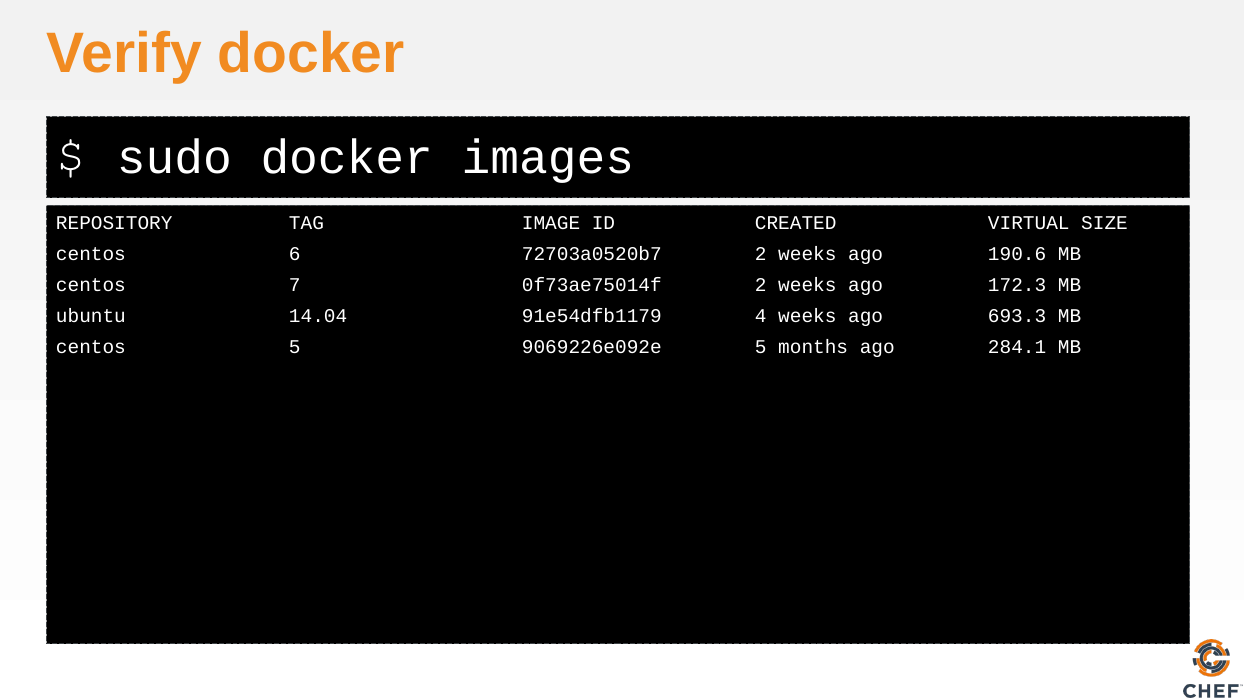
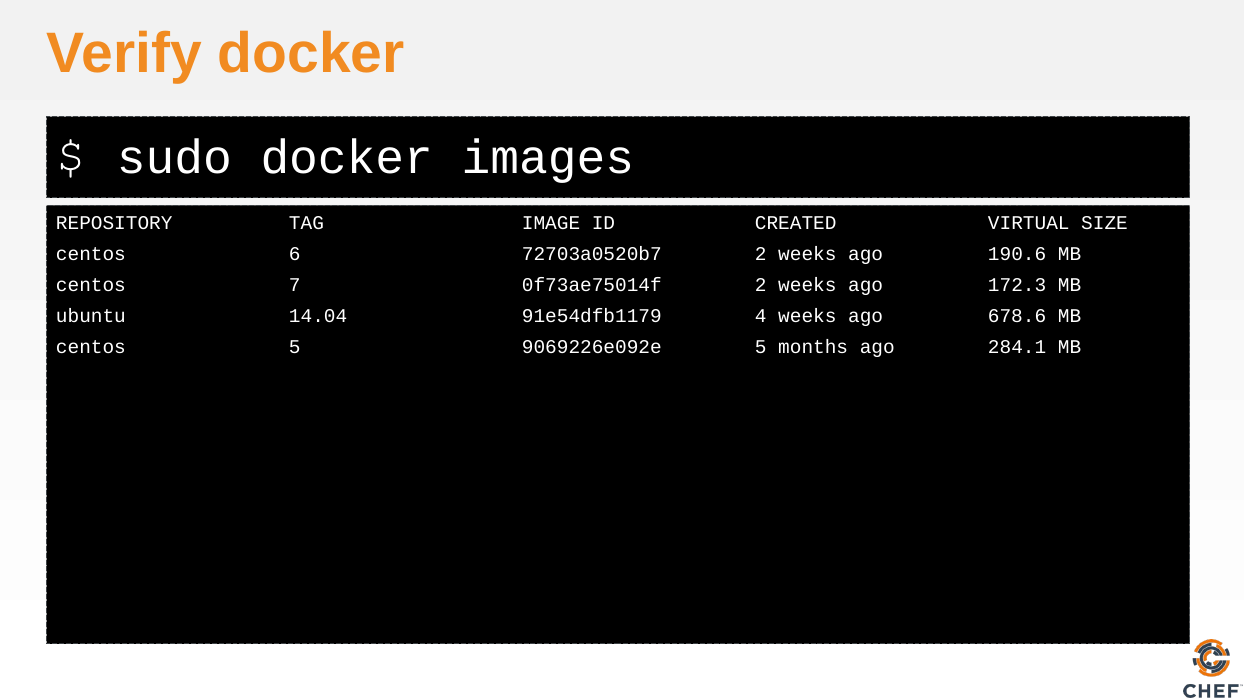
693.3: 693.3 -> 678.6
